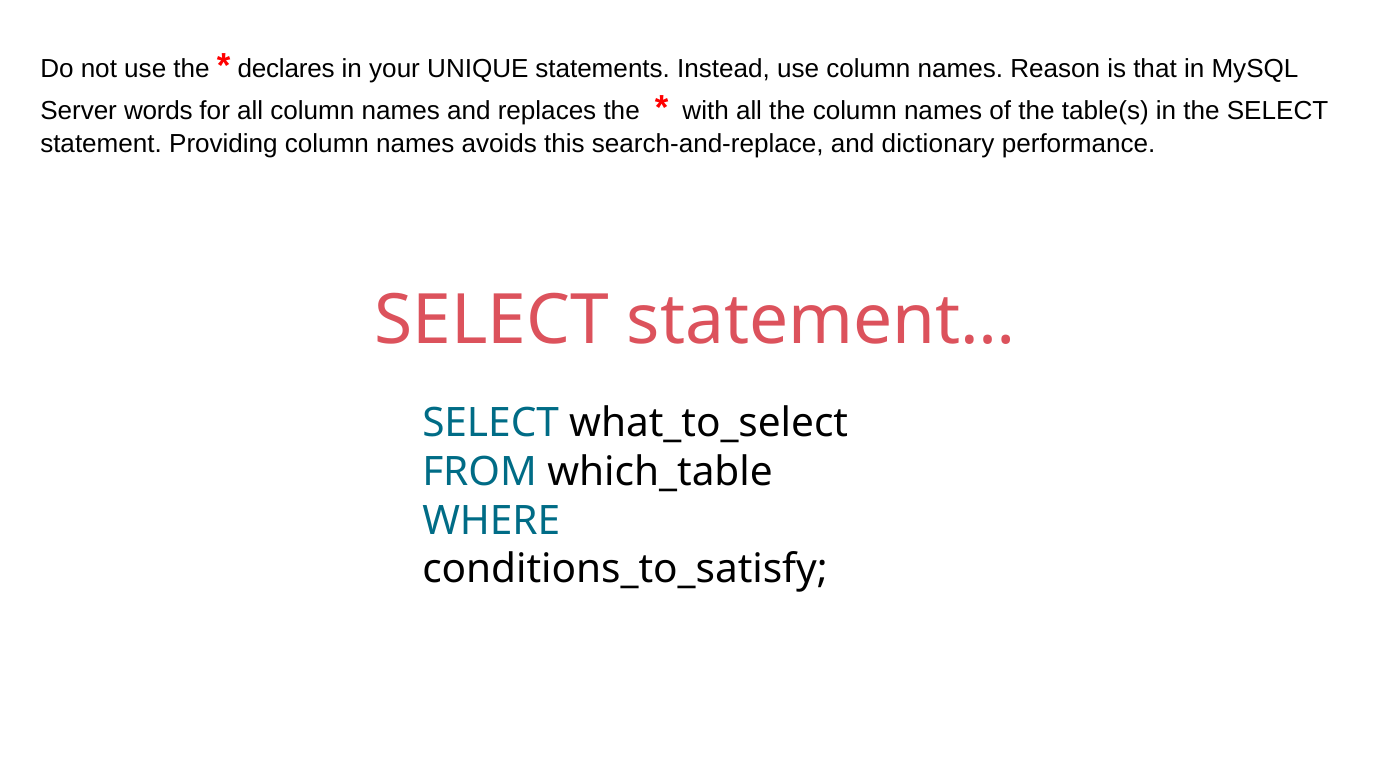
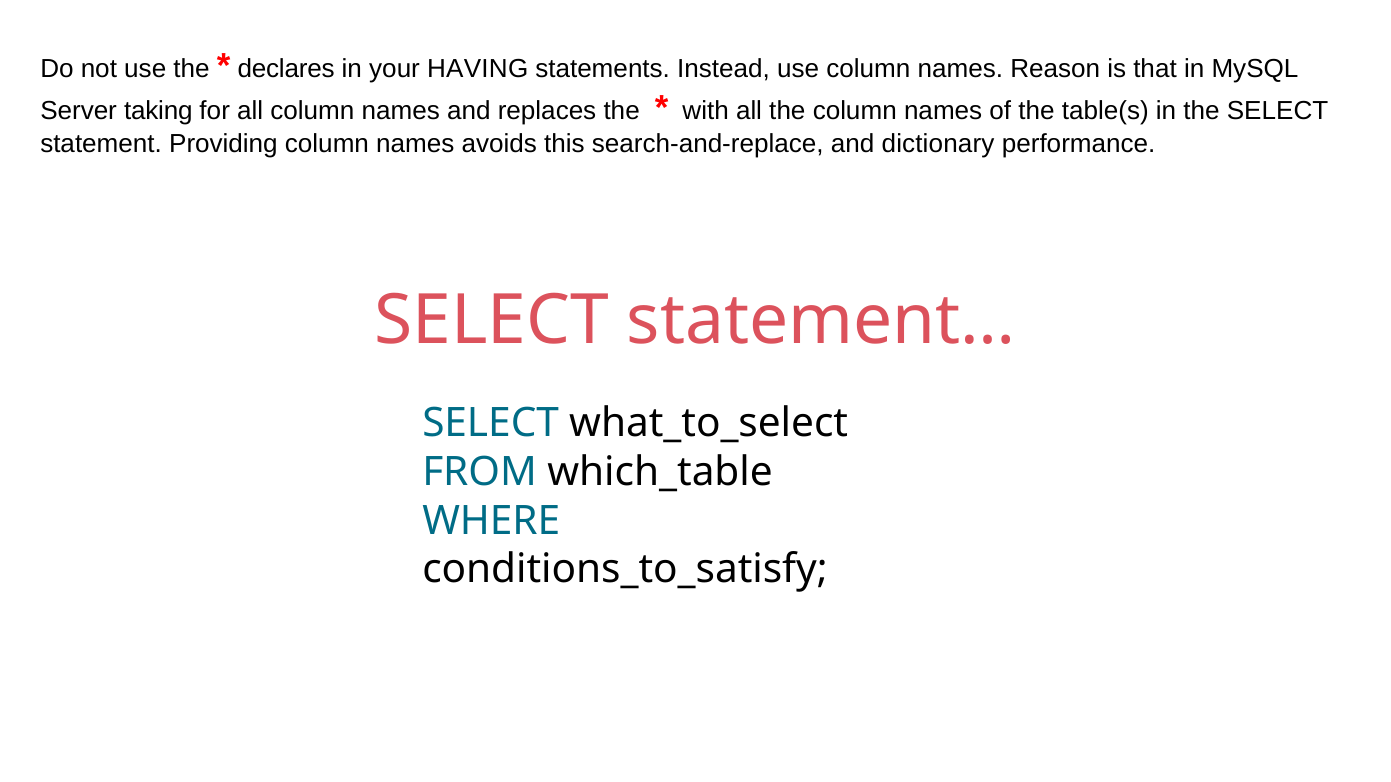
UNIQUE: UNIQUE -> HAVING
words: words -> taking
